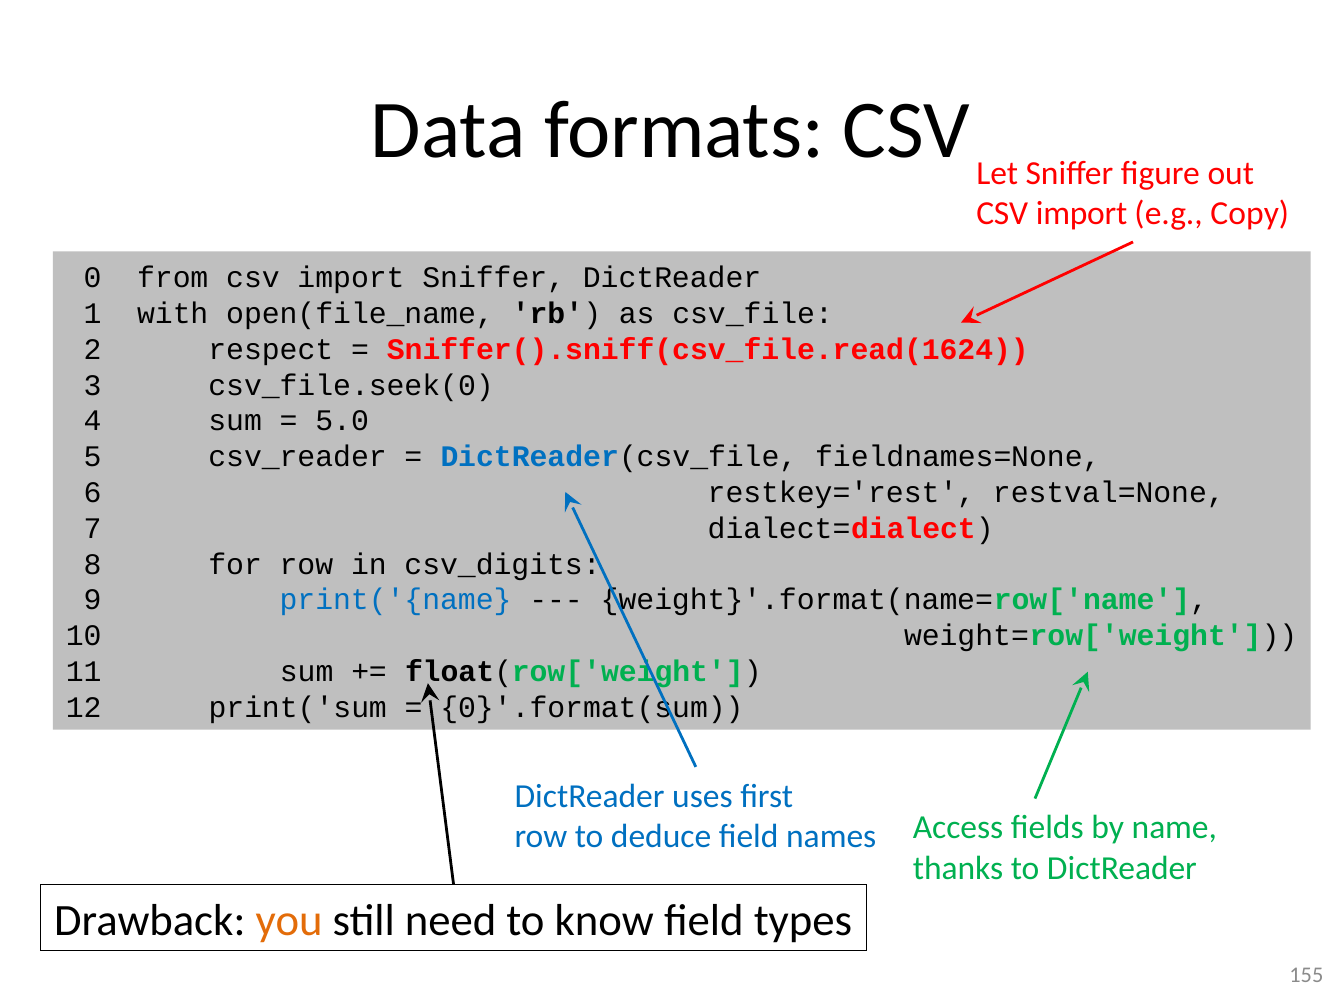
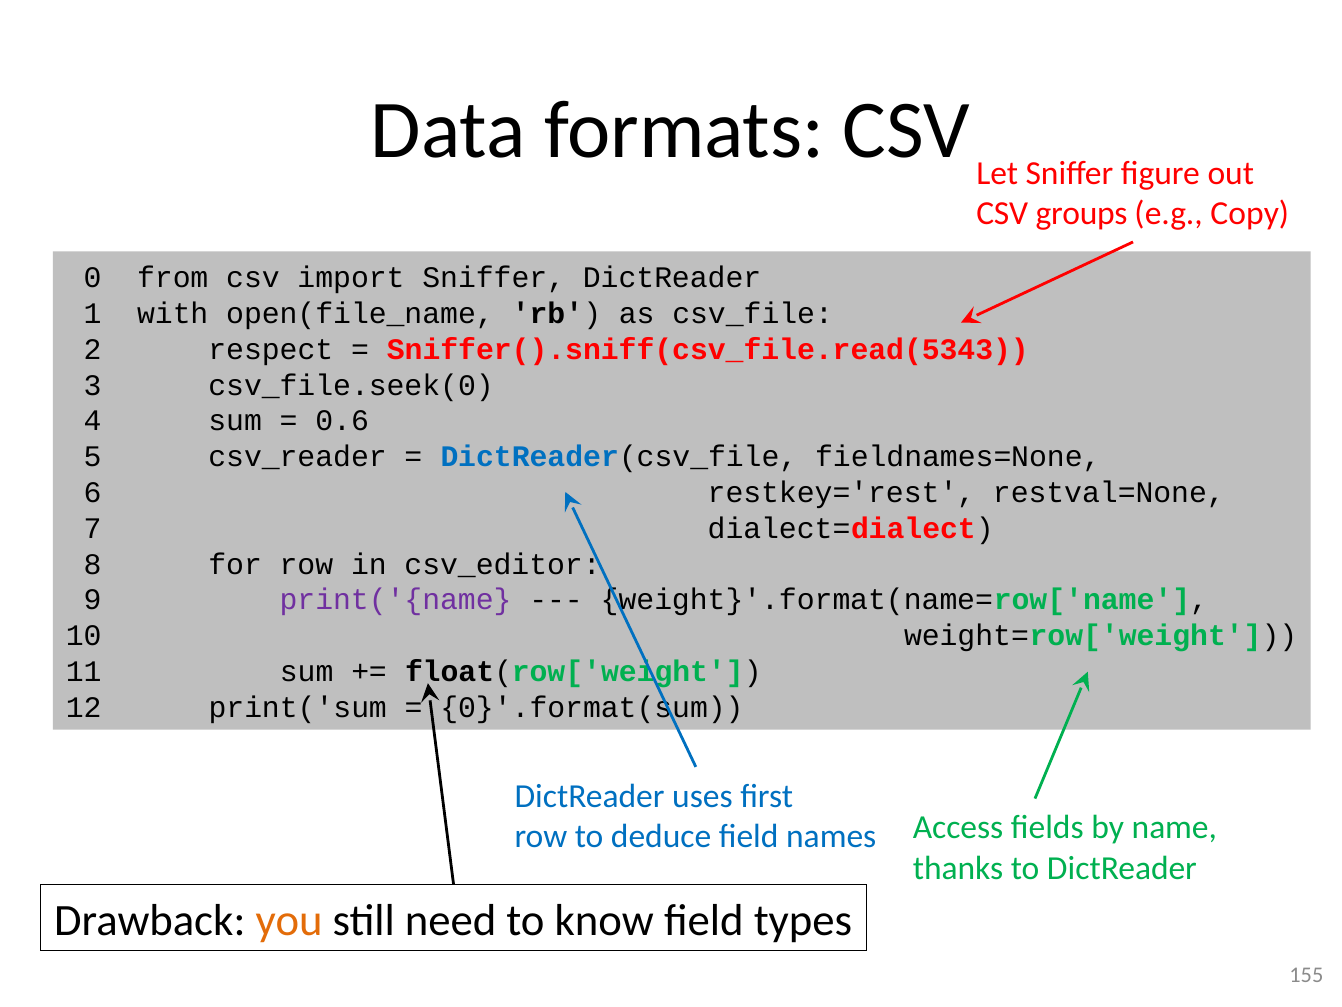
import at (1082, 213): import -> groups
Sniffer().sniff(csv_file.read(1624: Sniffer().sniff(csv_file.read(1624 -> Sniffer().sniff(csv_file.read(5343
5.0: 5.0 -> 0.6
csv_digits: csv_digits -> csv_editor
print('{name colour: blue -> purple
